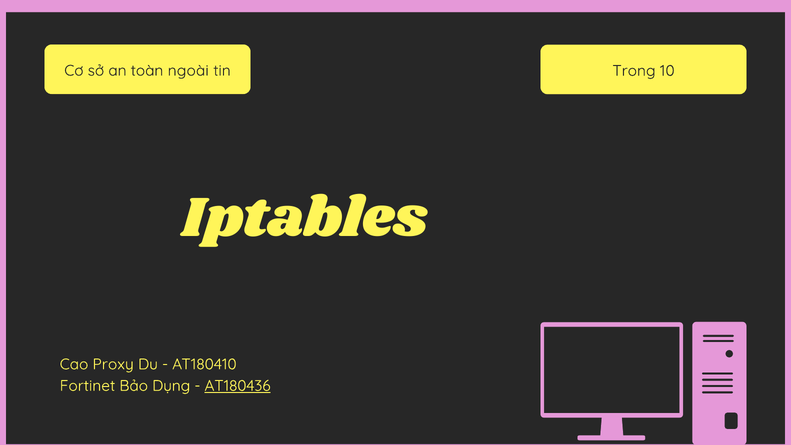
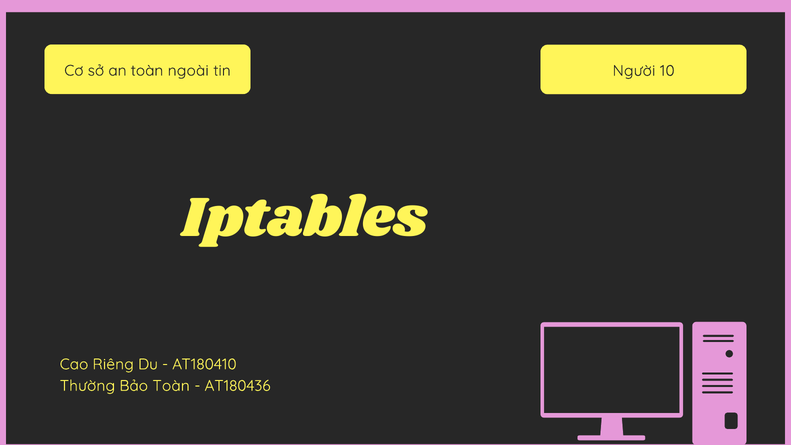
Trong: Trong -> Người
Proxy: Proxy -> Riêng
Fortinet: Fortinet -> Thường
Bảo Dụng: Dụng -> Toàn
AT180436 underline: present -> none
